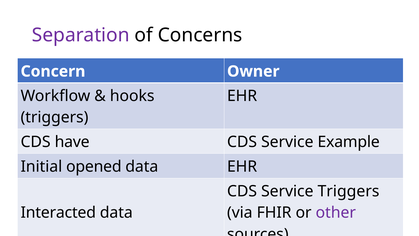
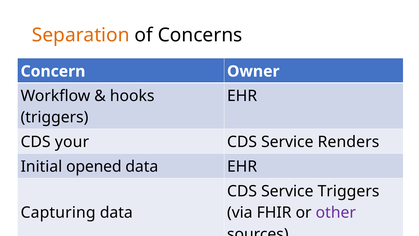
Separation colour: purple -> orange
have: have -> your
Example: Example -> Renders
Interacted: Interacted -> Capturing
